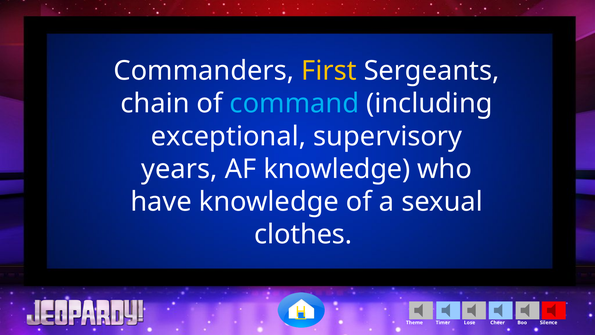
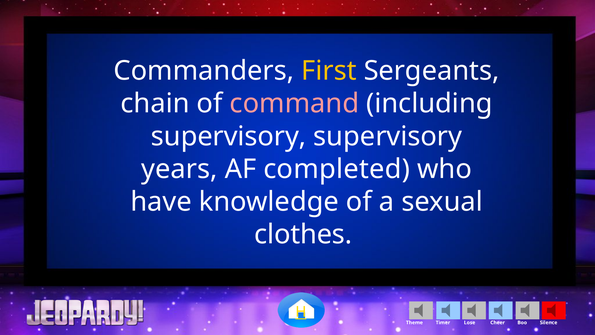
command colour: light blue -> pink
exceptional at (229, 136): exceptional -> supervisory
AF knowledge: knowledge -> completed
